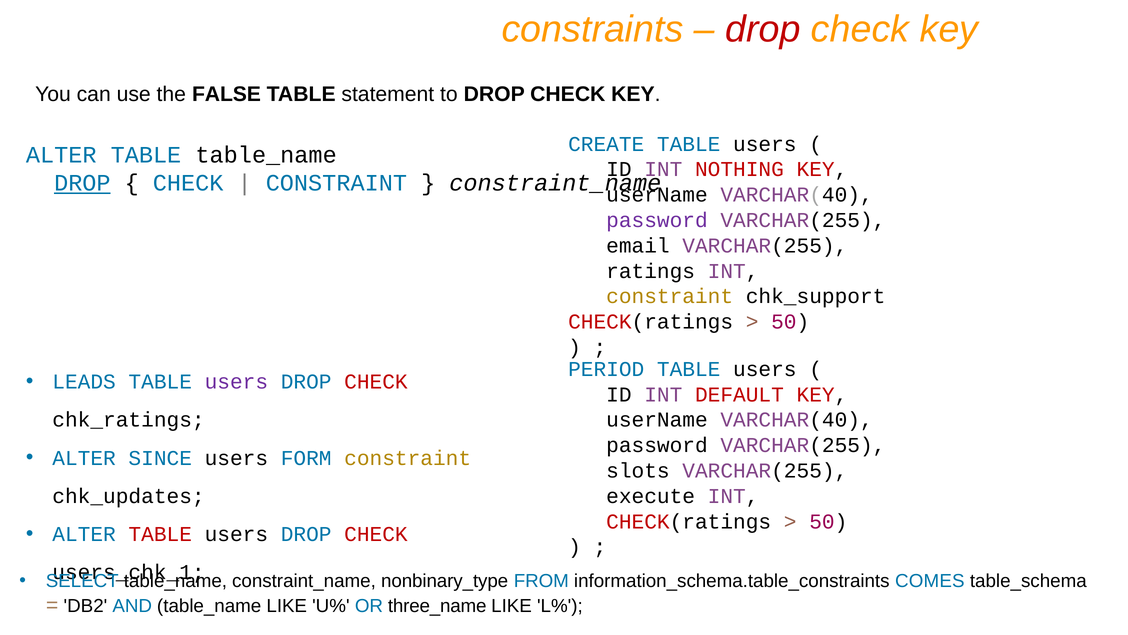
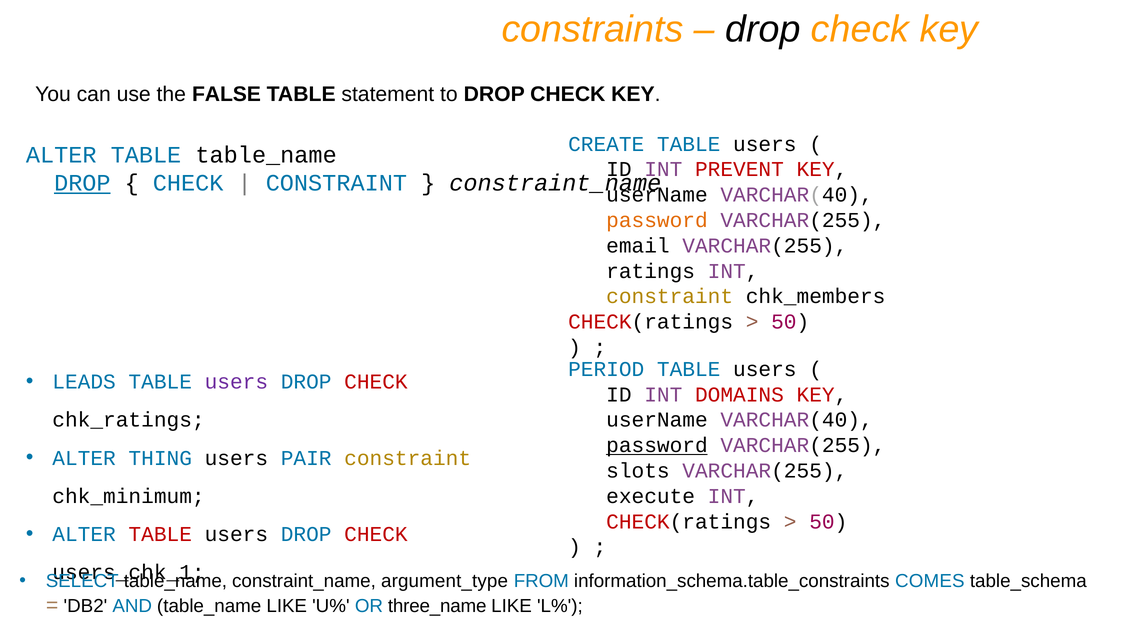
drop at (763, 29) colour: red -> black
NOTHING: NOTHING -> PREVENT
password at (657, 220) colour: purple -> orange
chk_support: chk_support -> chk_members
DEFAULT: DEFAULT -> DOMAINS
password at (657, 445) underline: none -> present
SINCE: SINCE -> THING
FORM: FORM -> PAIR
chk_updates: chk_updates -> chk_minimum
nonbinary_type: nonbinary_type -> argument_type
